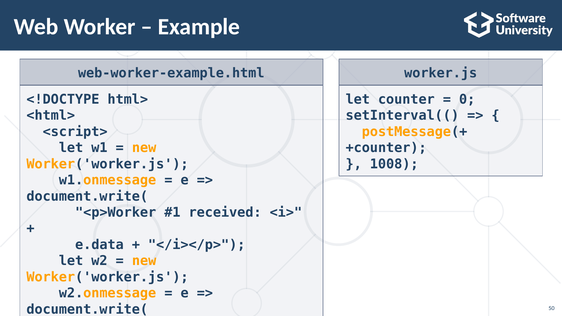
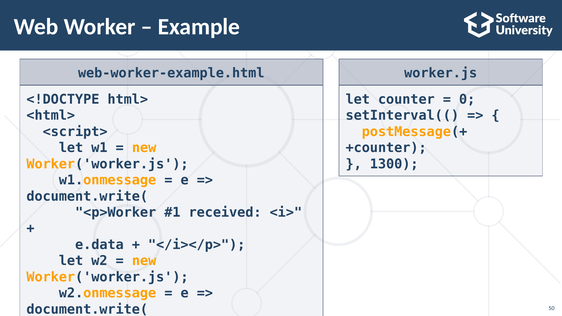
1008: 1008 -> 1300
